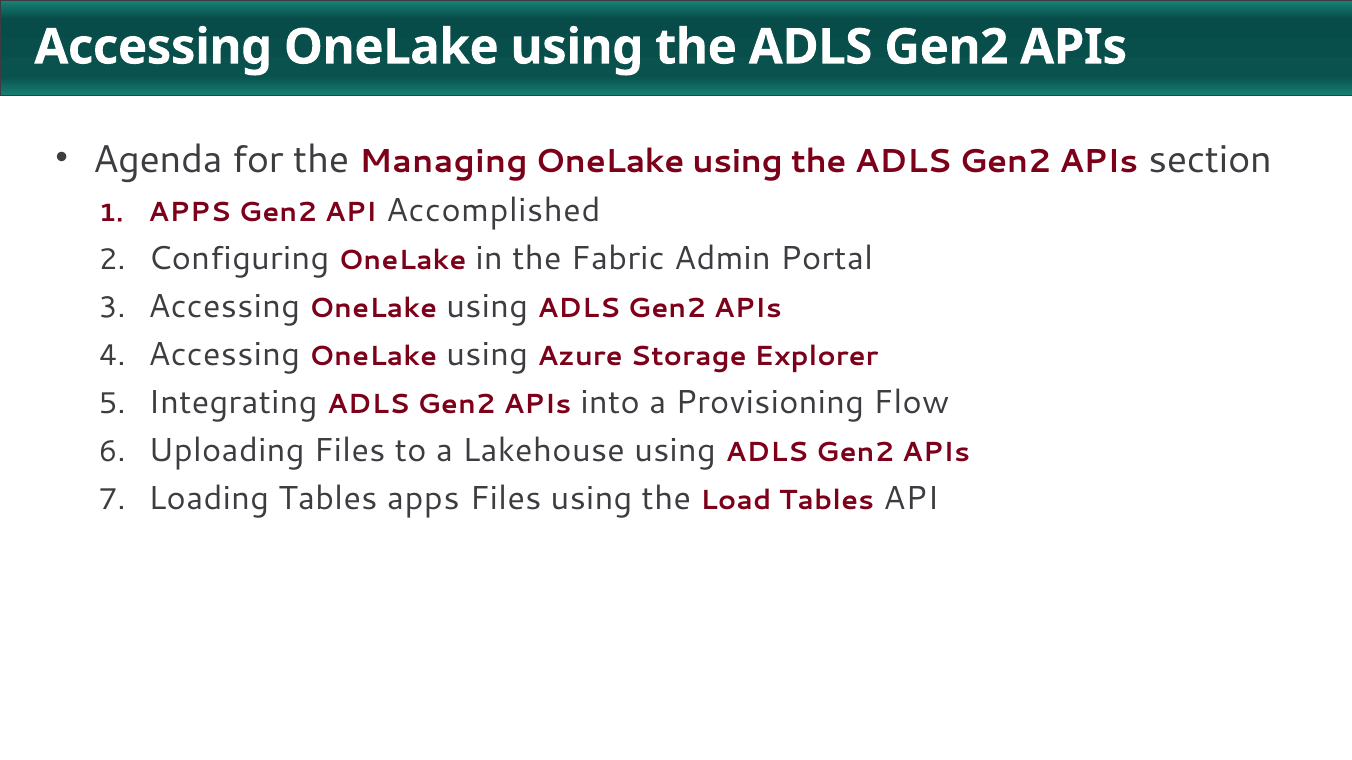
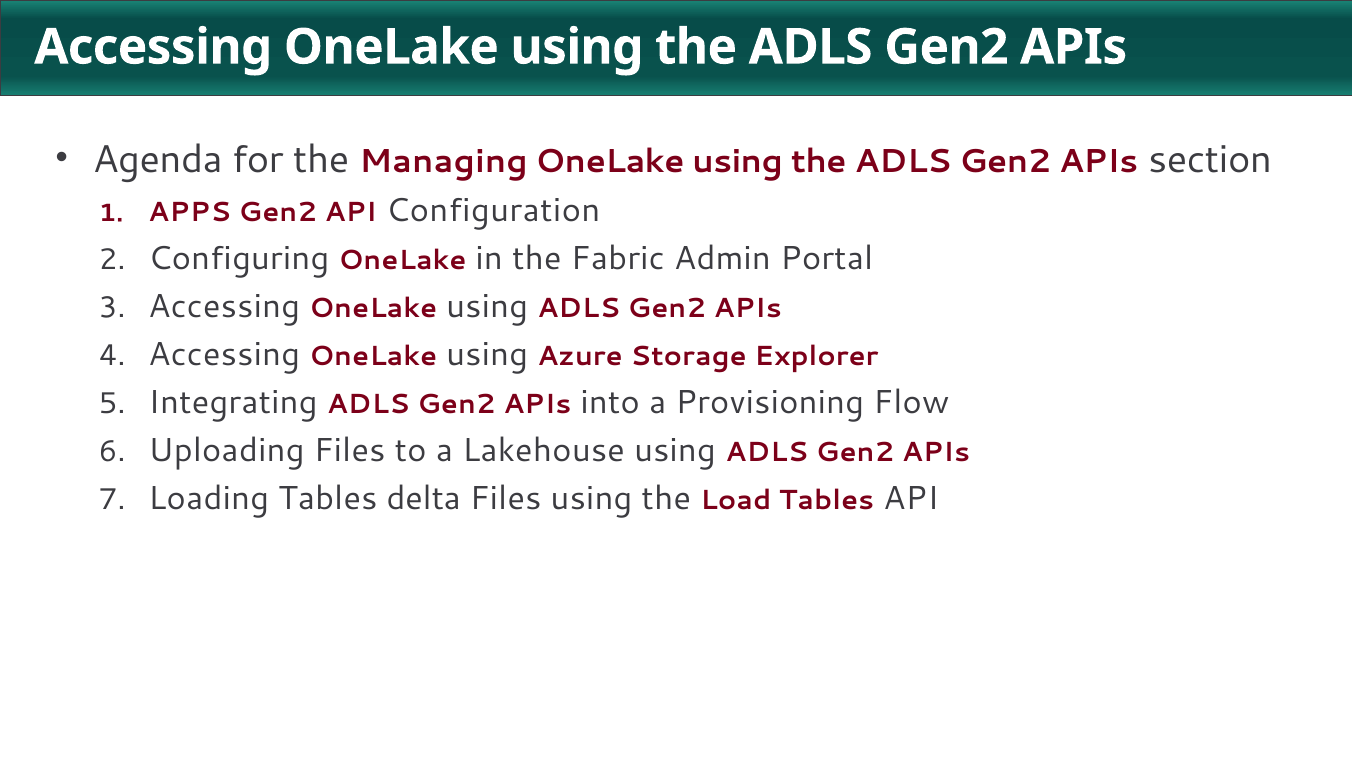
Accomplished: Accomplished -> Configuration
Tables apps: apps -> delta
